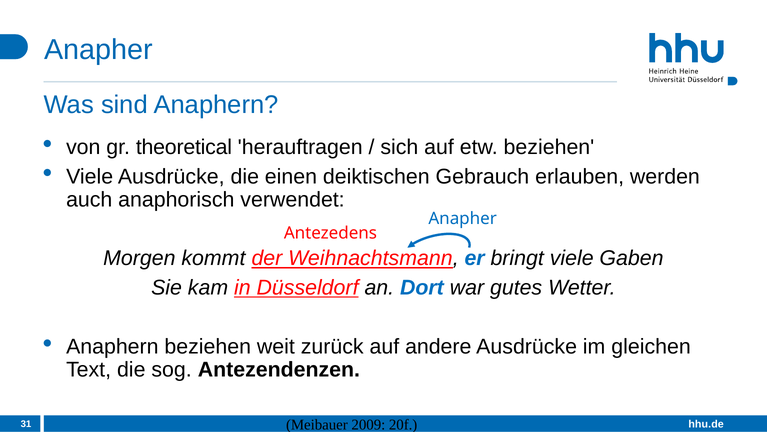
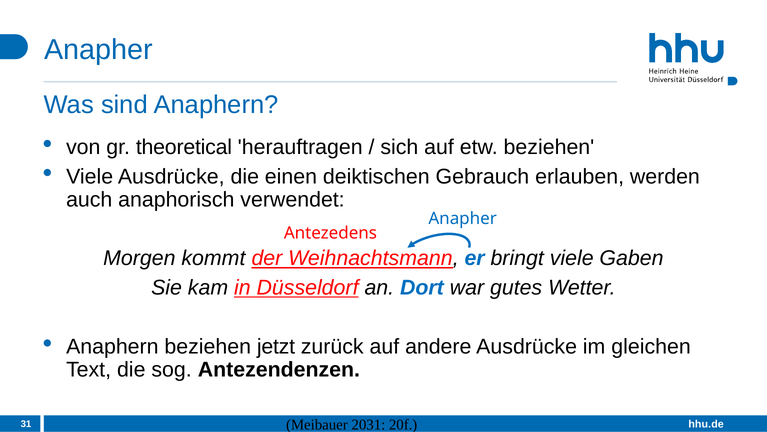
weit: weit -> jetzt
2009: 2009 -> 2031
